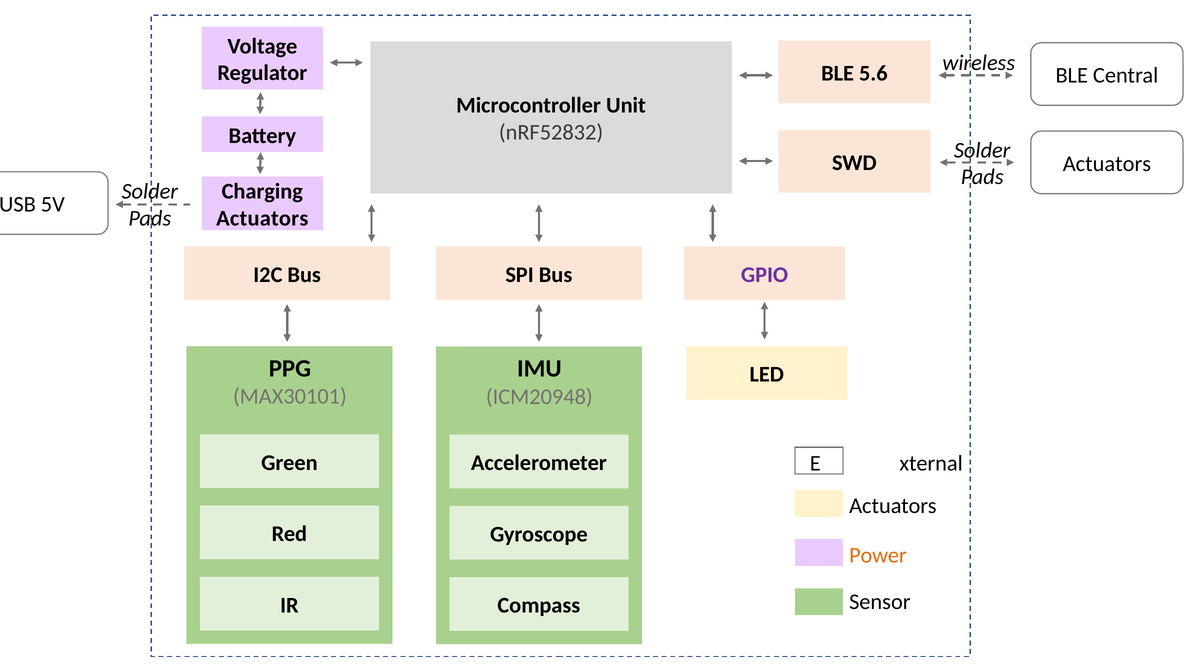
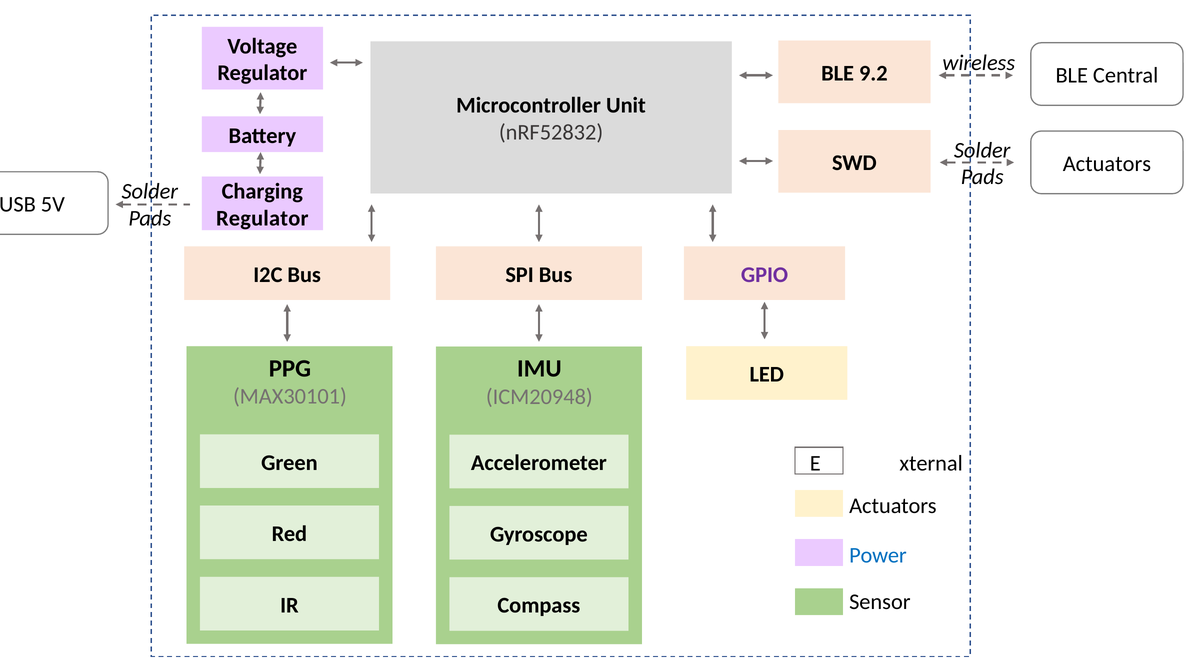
5.6: 5.6 -> 9.2
Actuators at (262, 219): Actuators -> Regulator
Power colour: orange -> blue
